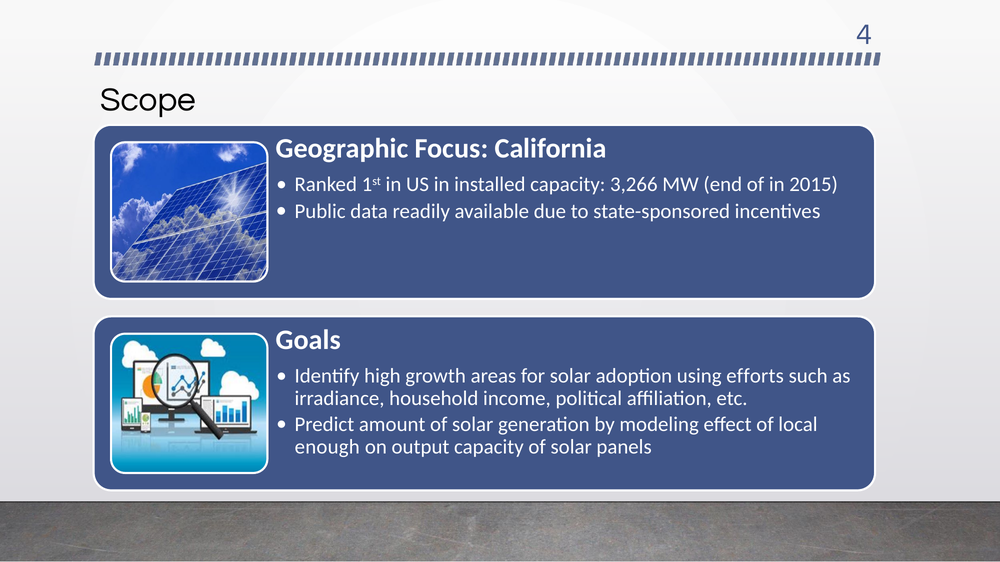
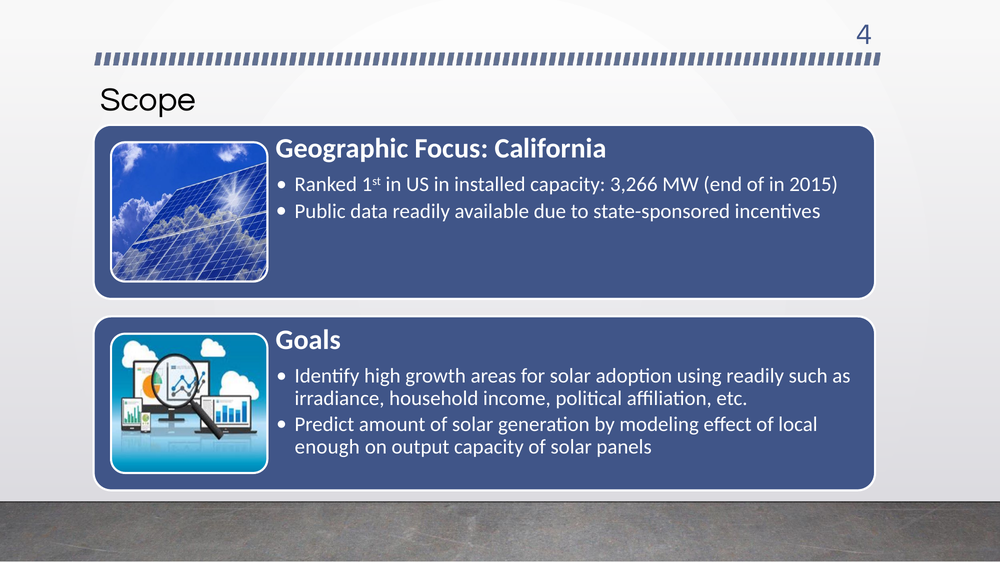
using efforts: efforts -> readily
